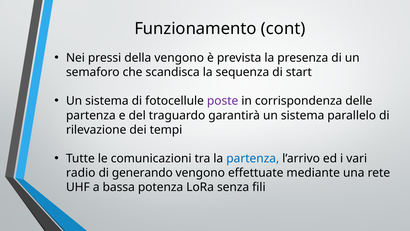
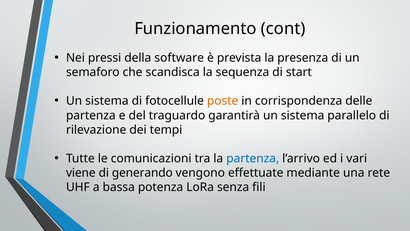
della vengono: vengono -> software
poste colour: purple -> orange
radio: radio -> viene
